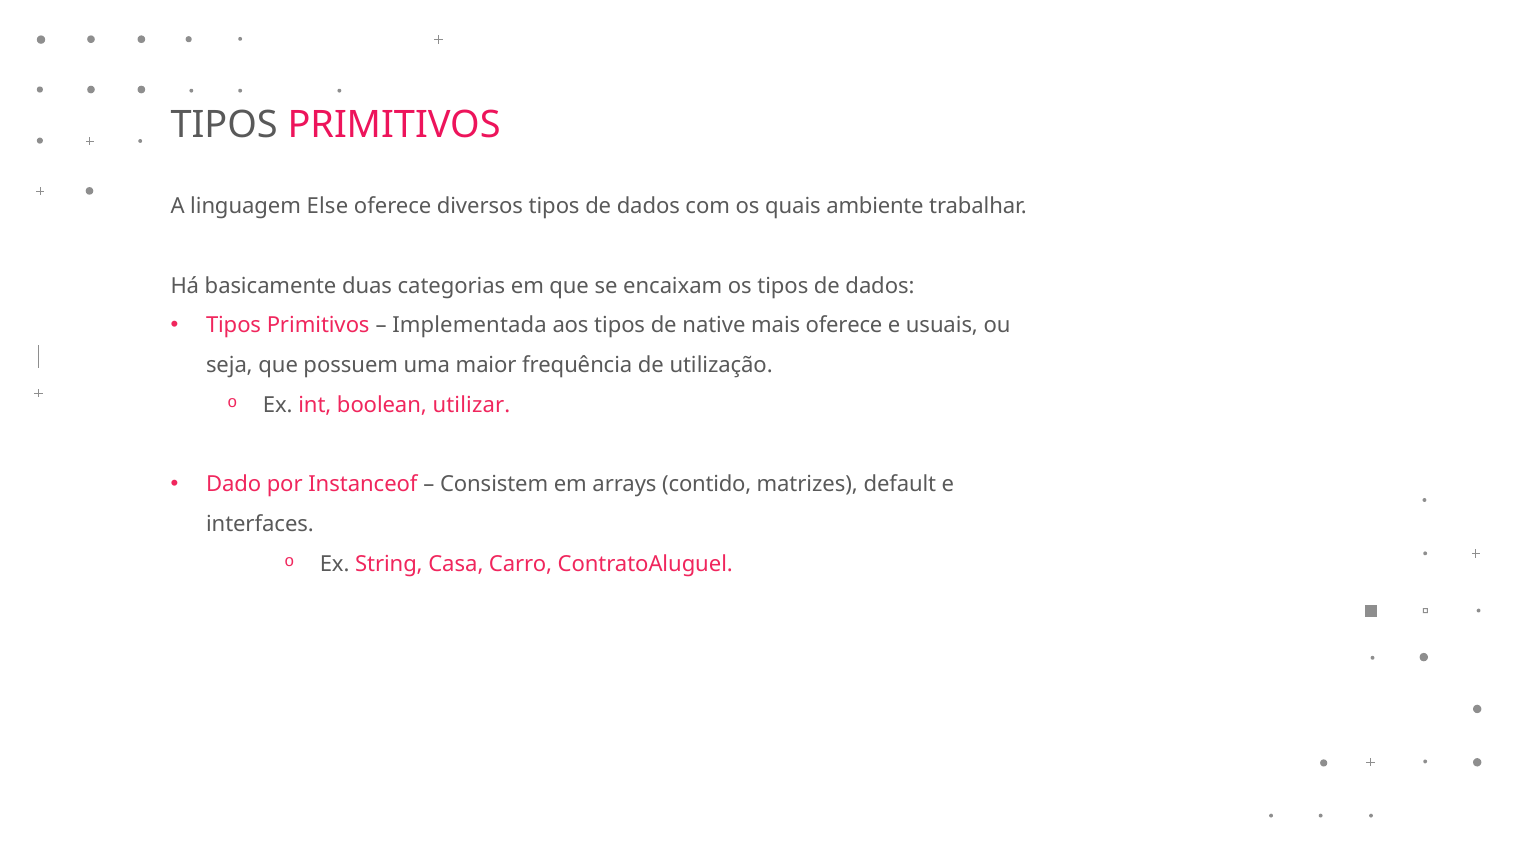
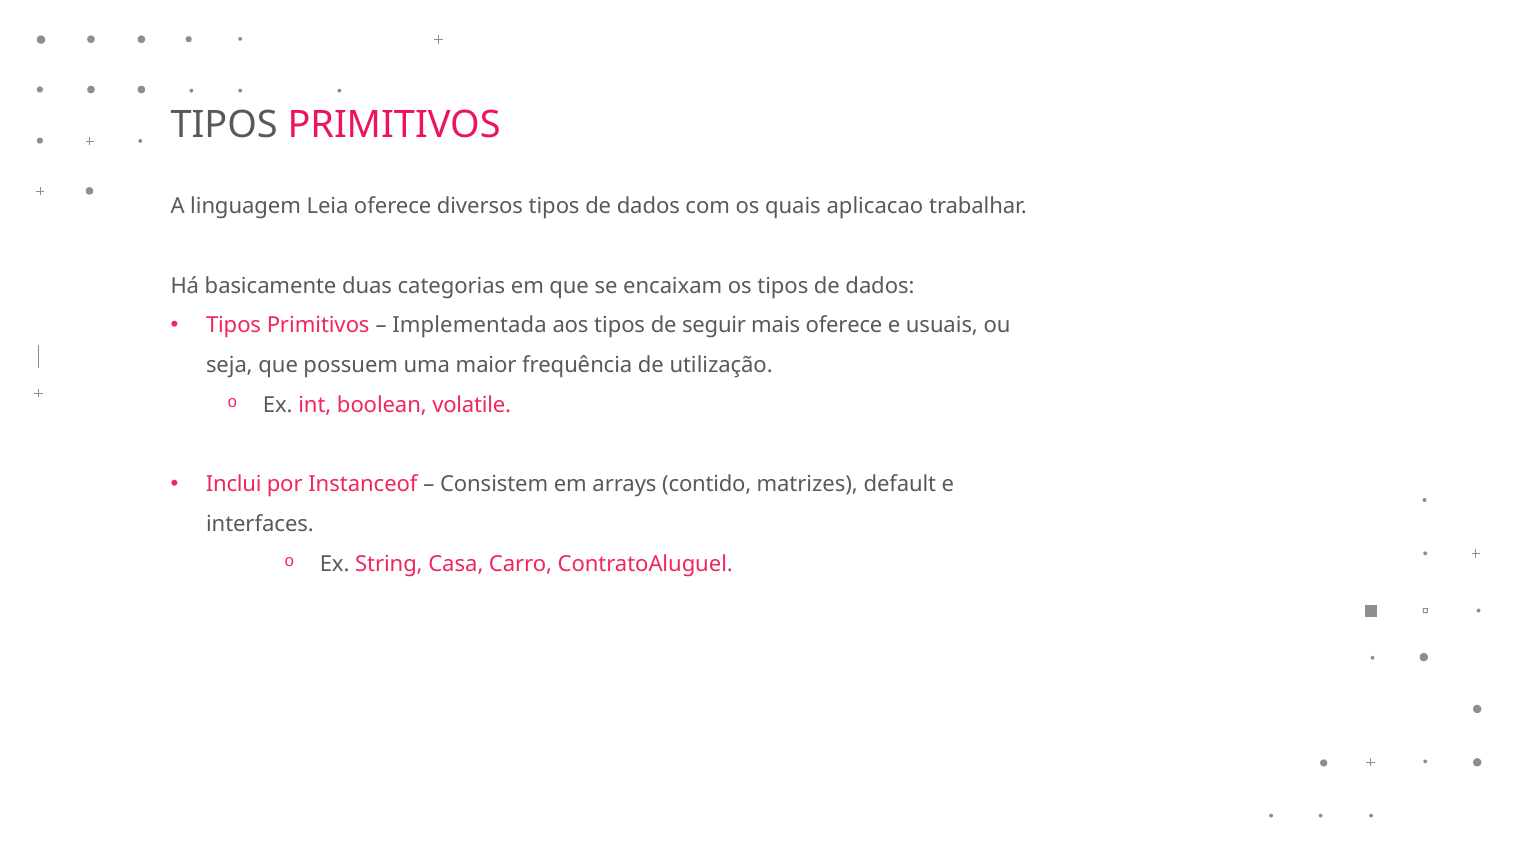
Else: Else -> Leia
ambiente: ambiente -> aplicacao
native: native -> seguir
utilizar: utilizar -> volatile
Dado: Dado -> Inclui
